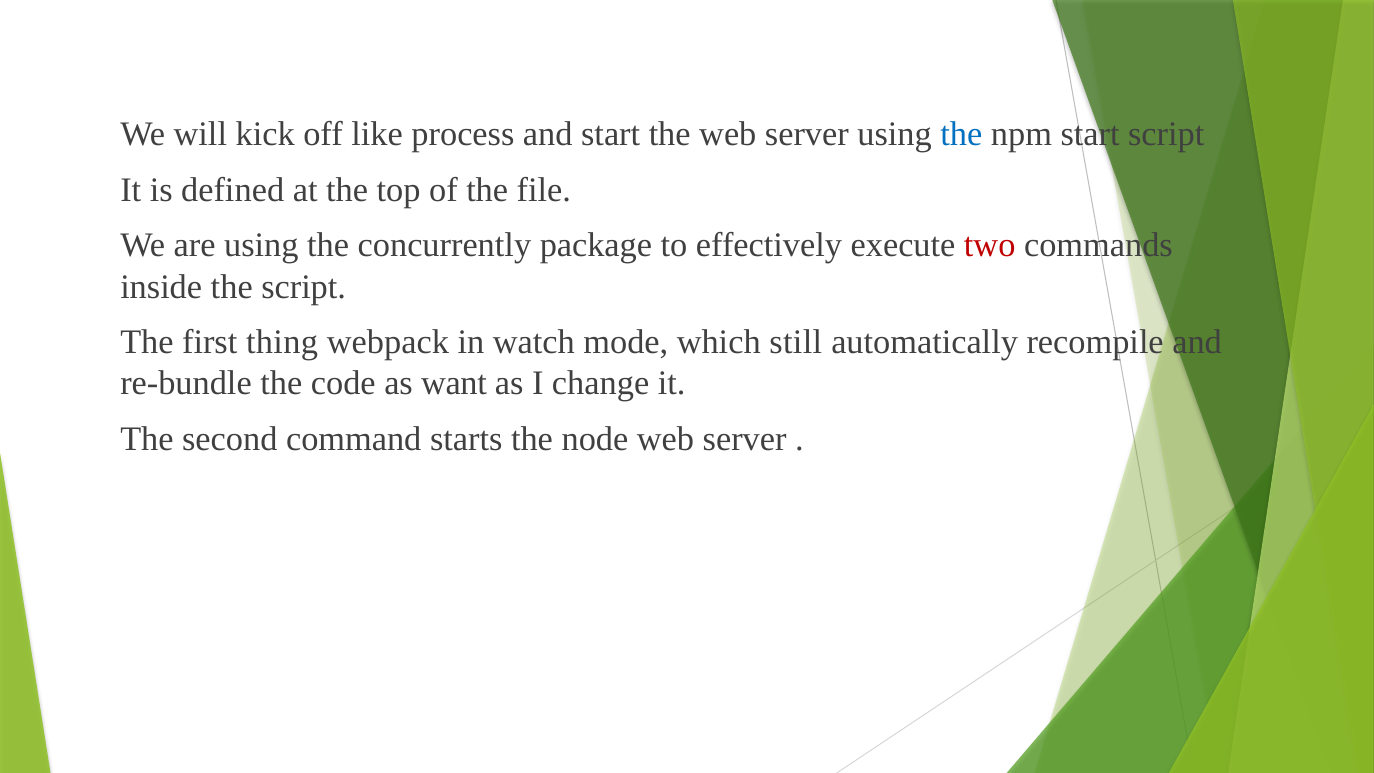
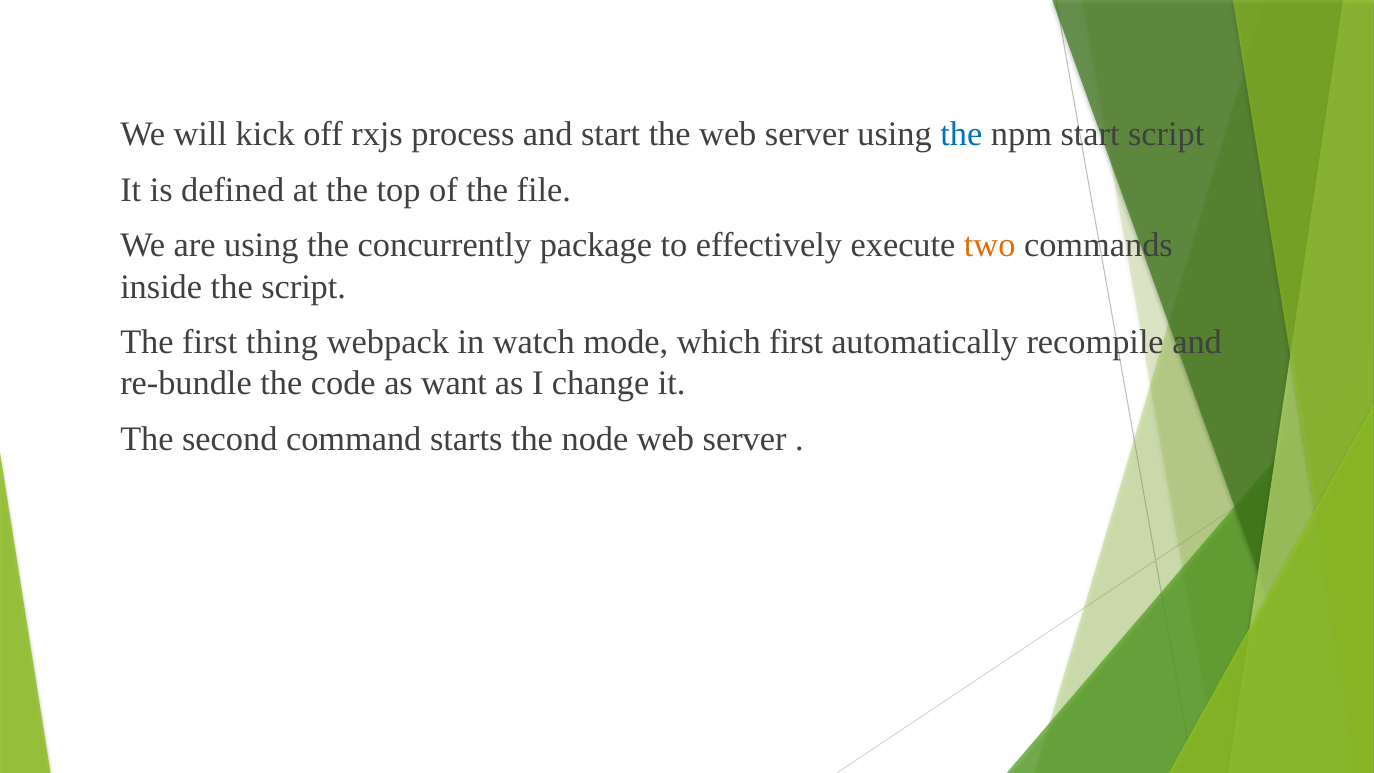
like: like -> rxjs
two colour: red -> orange
which still: still -> first
